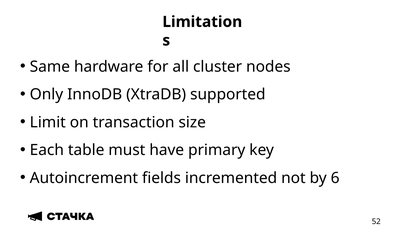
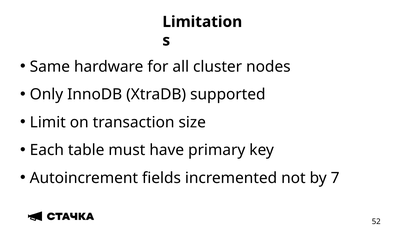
6: 6 -> 7
